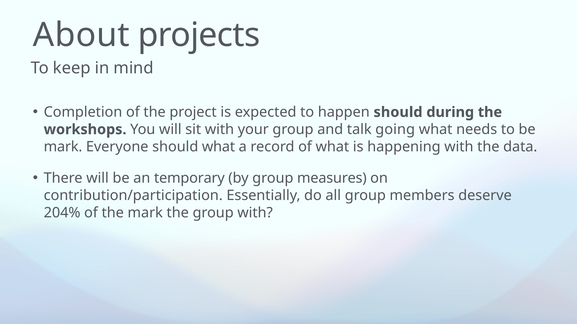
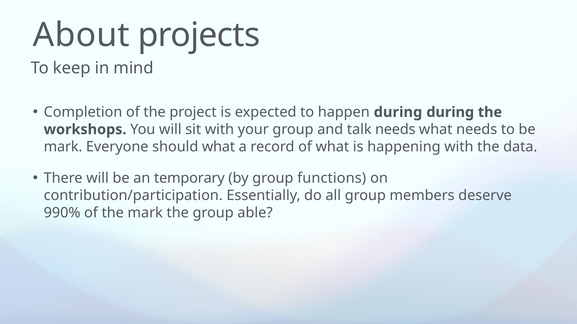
happen should: should -> during
talk going: going -> needs
measures: measures -> functions
204%: 204% -> 990%
group with: with -> able
